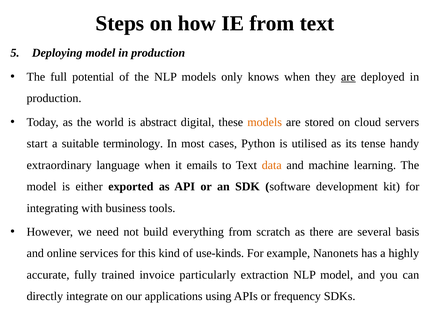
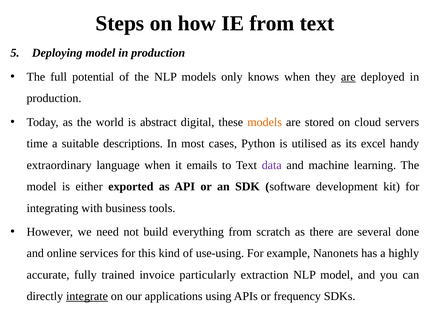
start: start -> time
terminology: terminology -> descriptions
tense: tense -> excel
data colour: orange -> purple
basis: basis -> done
use-kinds: use-kinds -> use-using
integrate underline: none -> present
